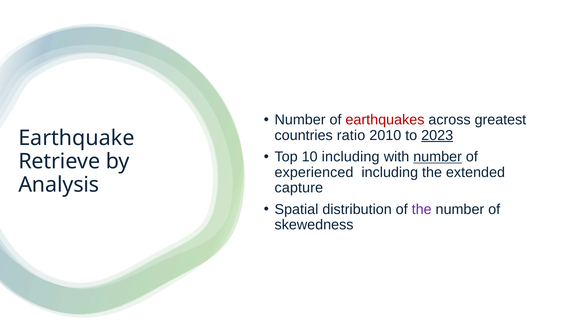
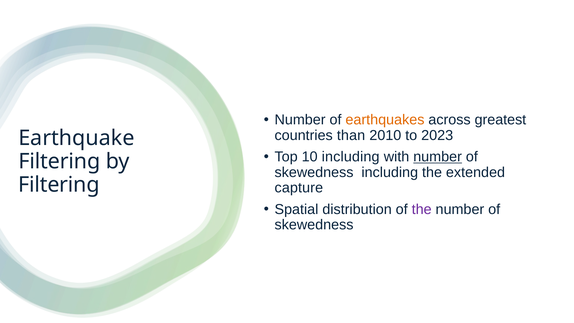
earthquakes colour: red -> orange
ratio: ratio -> than
2023 underline: present -> none
Retrieve at (59, 161): Retrieve -> Filtering
experienced at (314, 172): experienced -> skewedness
Analysis at (59, 185): Analysis -> Filtering
